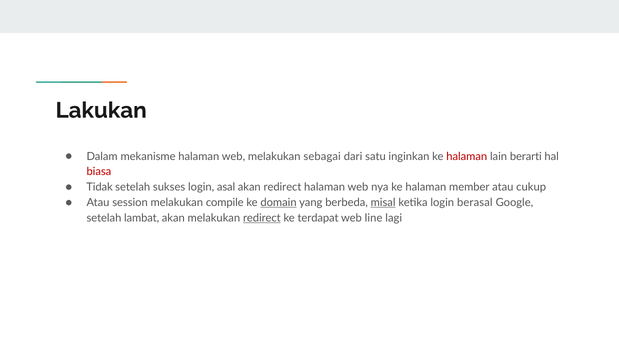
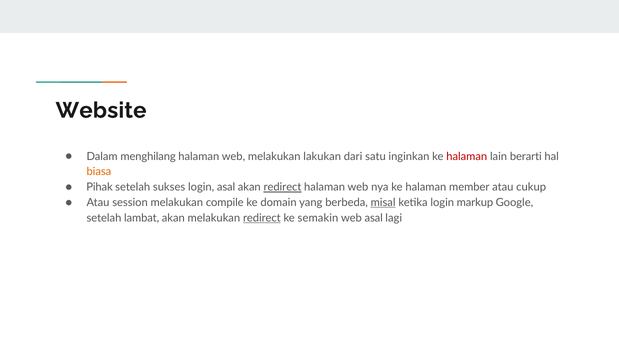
Lakukan: Lakukan -> Website
mekanisme: mekanisme -> menghilang
sebagai: sebagai -> lakukan
biasa colour: red -> orange
Tidak: Tidak -> Pihak
redirect at (282, 187) underline: none -> present
domain underline: present -> none
berasal: berasal -> markup
terdapat: terdapat -> semakin
web line: line -> asal
